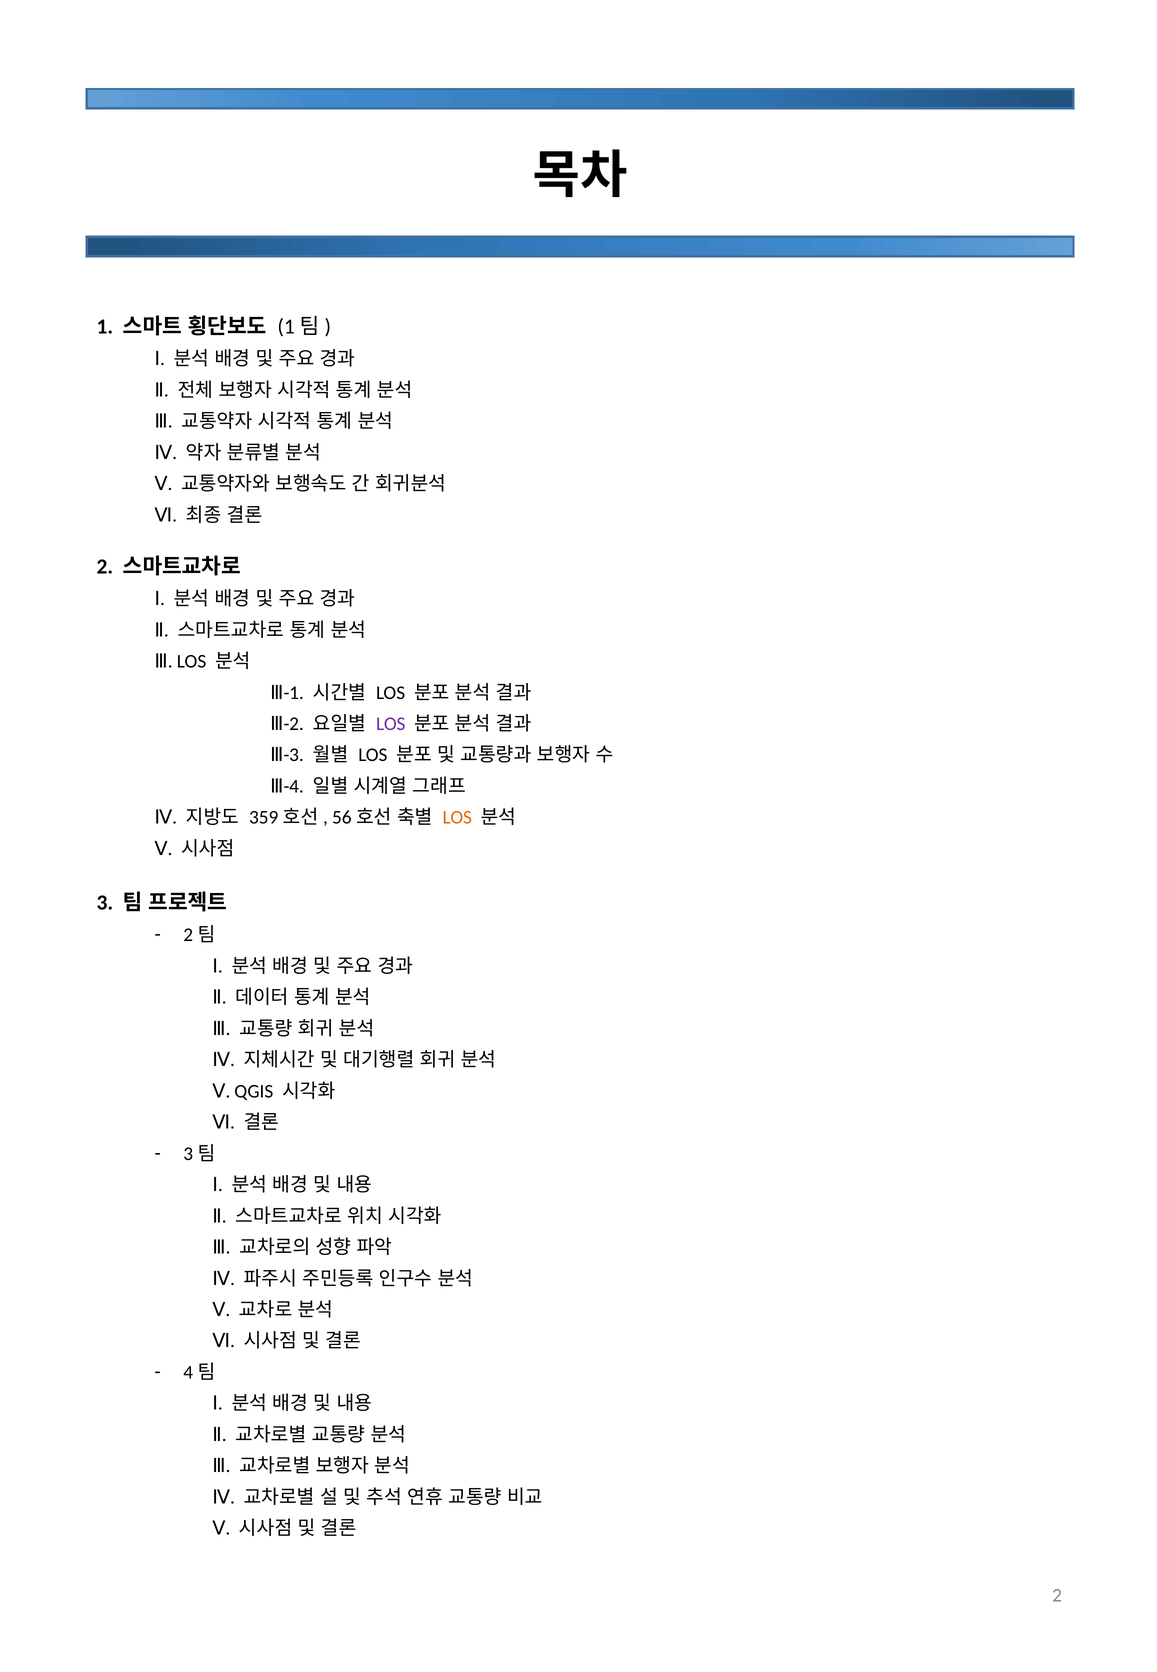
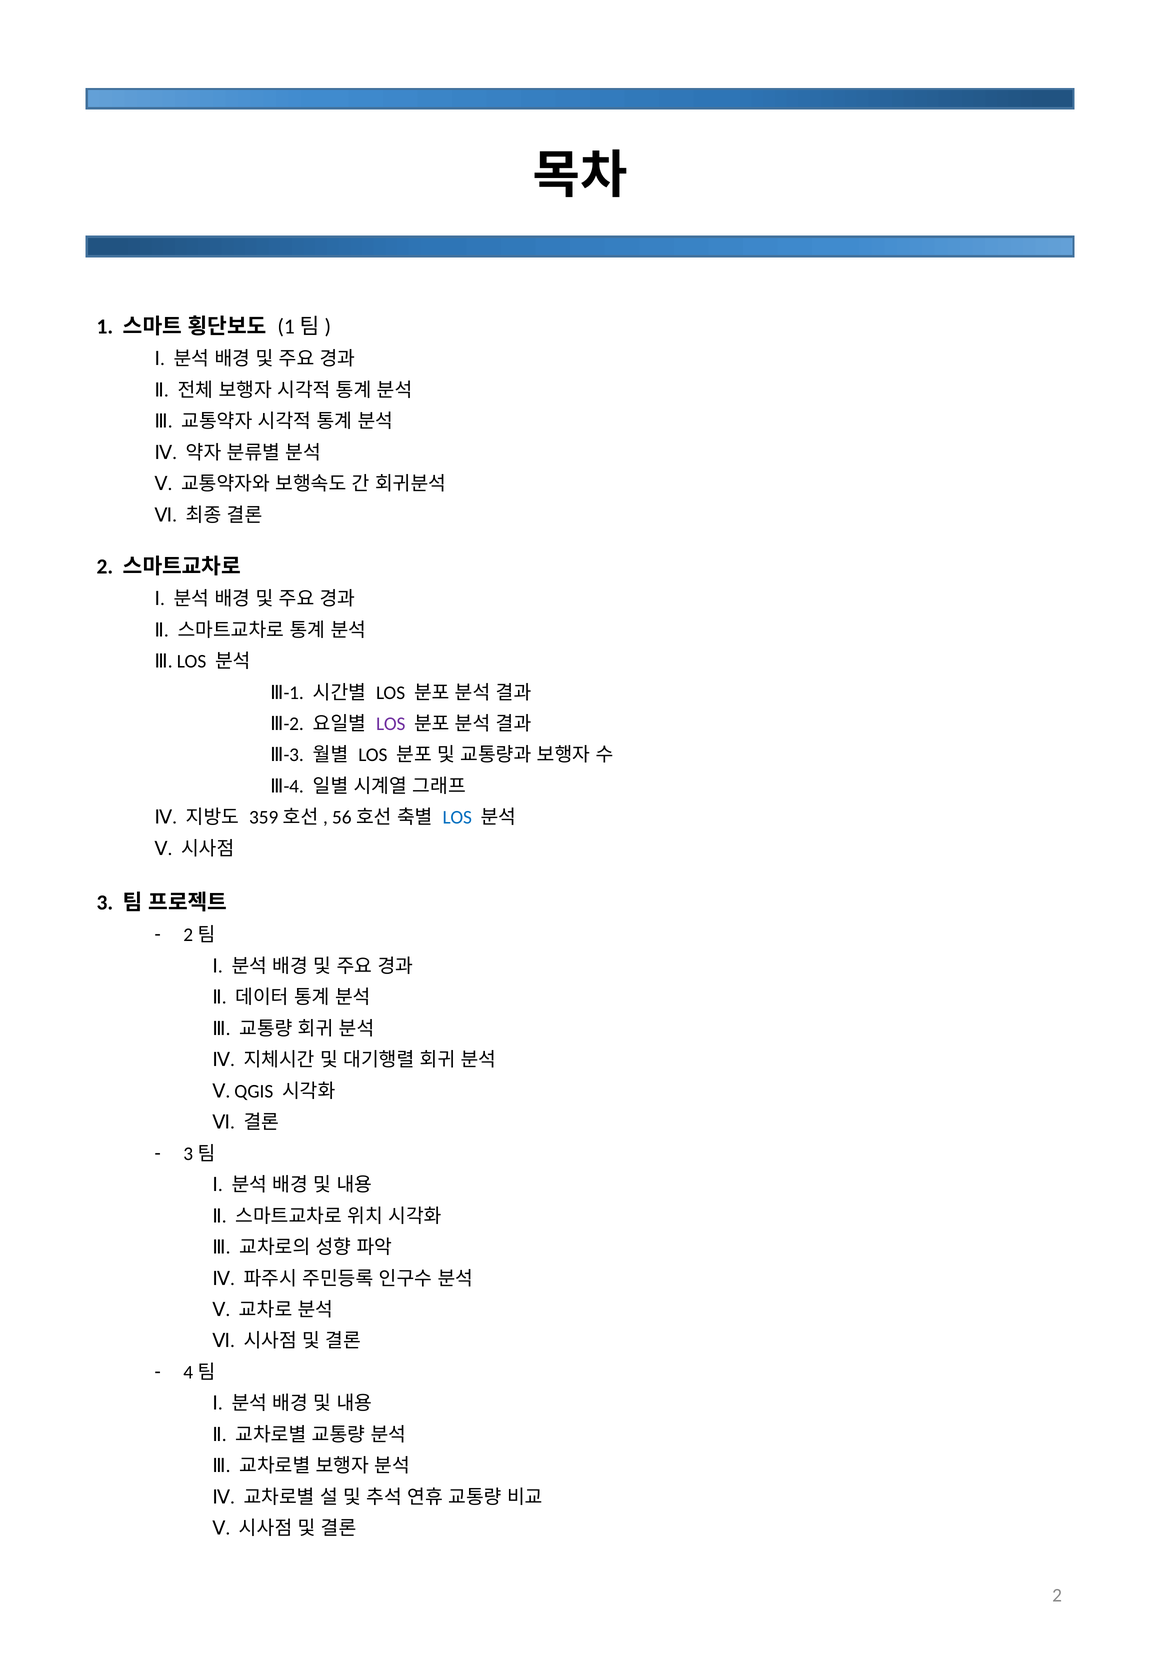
LOS at (457, 817) colour: orange -> blue
